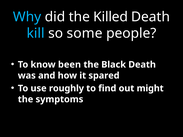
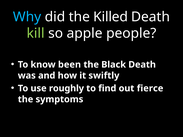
kill colour: light blue -> light green
some: some -> apple
spared: spared -> swiftly
might: might -> fierce
